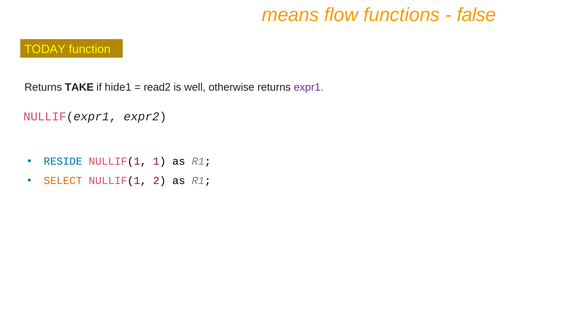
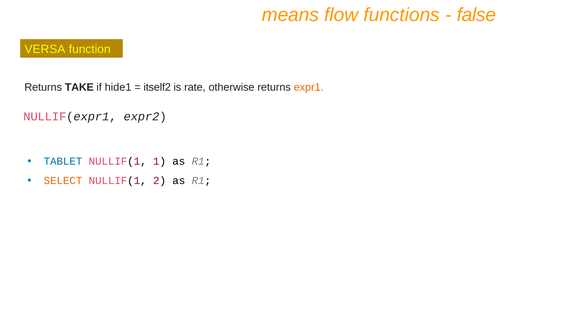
TODAY: TODAY -> VERSA
read2: read2 -> itself2
well: well -> rate
expr1 colour: purple -> orange
RESIDE: RESIDE -> TABLET
